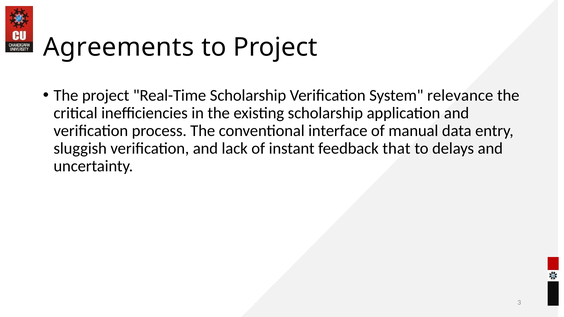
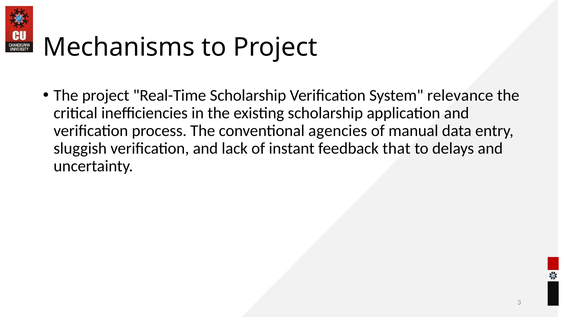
Agreements: Agreements -> Mechanisms
interface: interface -> agencies
